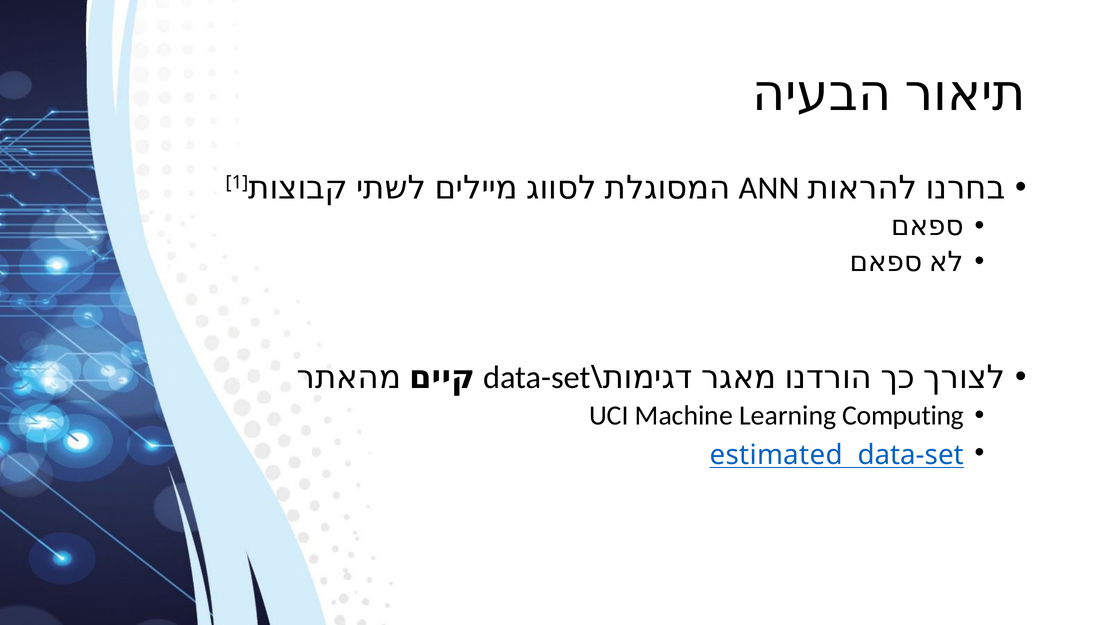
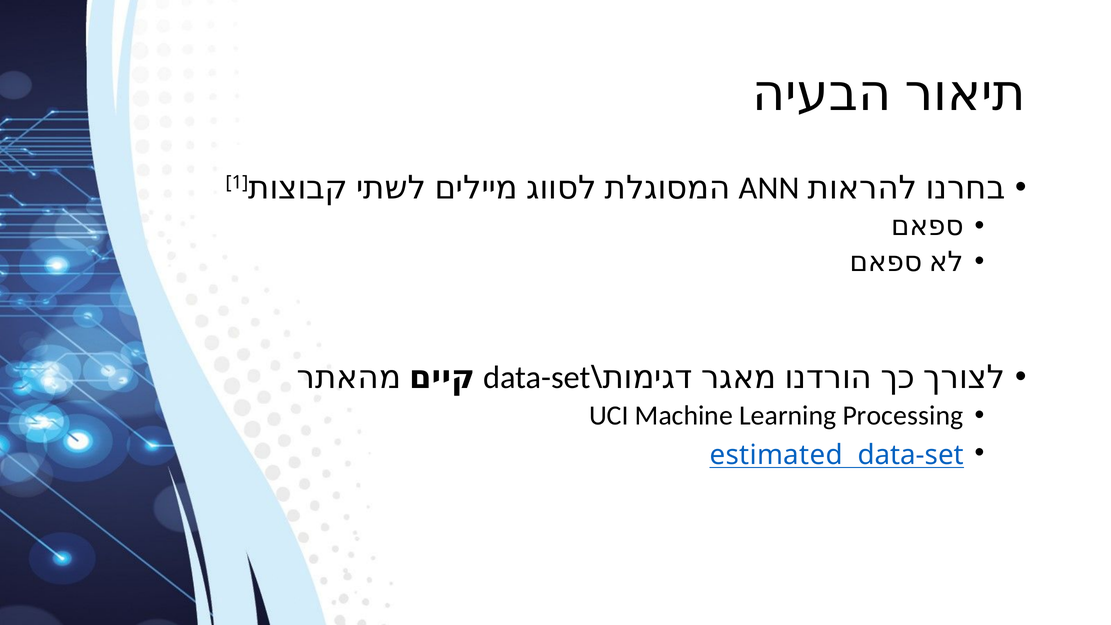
Computing: Computing -> Processing
